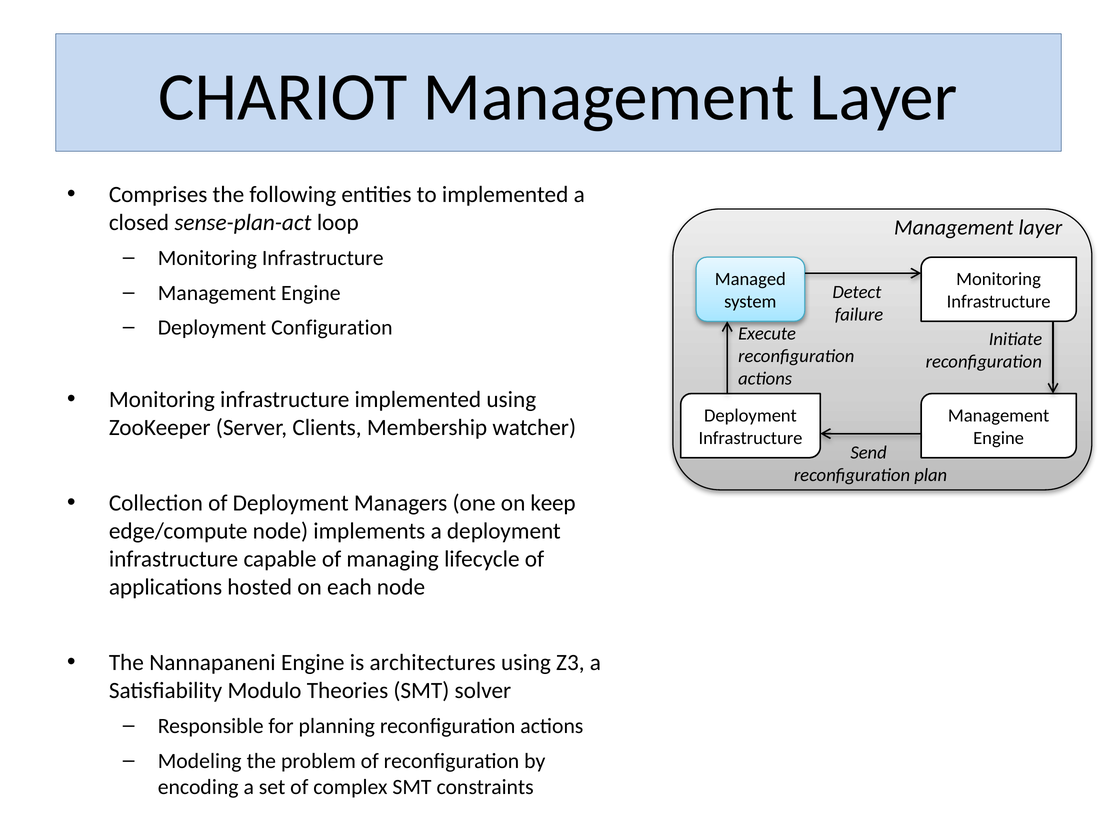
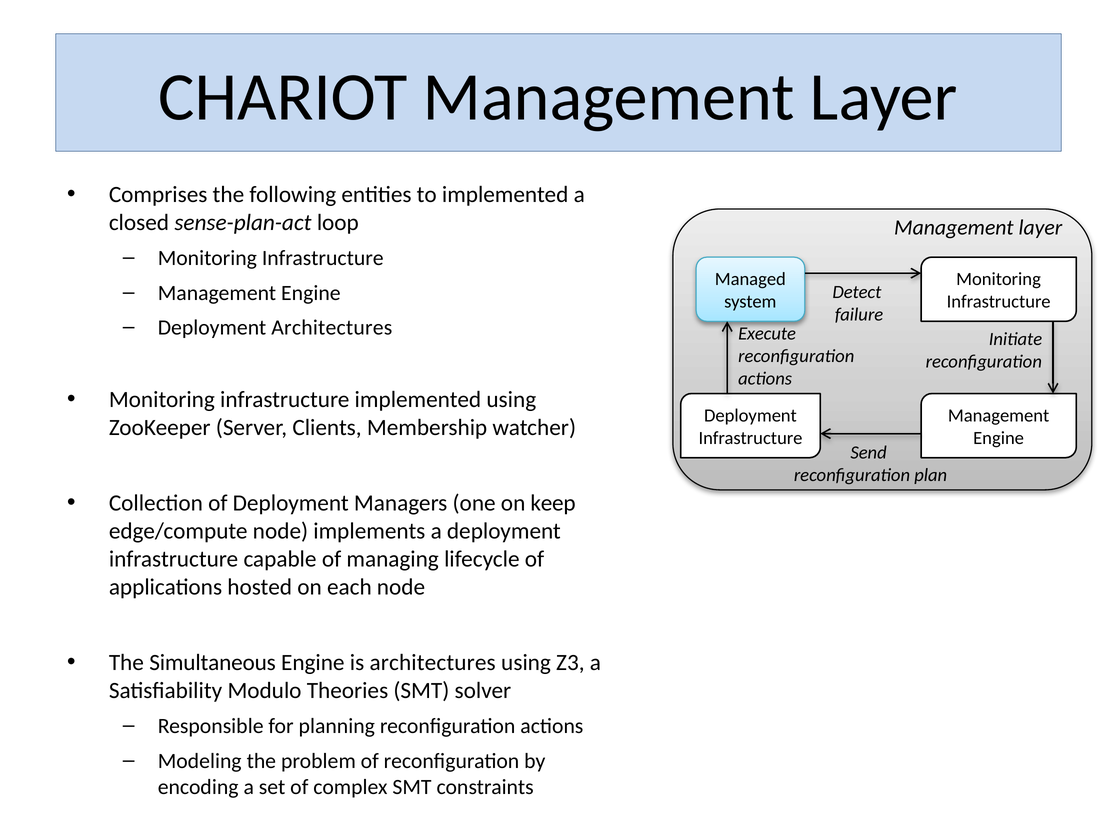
Deployment Configuration: Configuration -> Architectures
Nannapaneni: Nannapaneni -> Simultaneous
